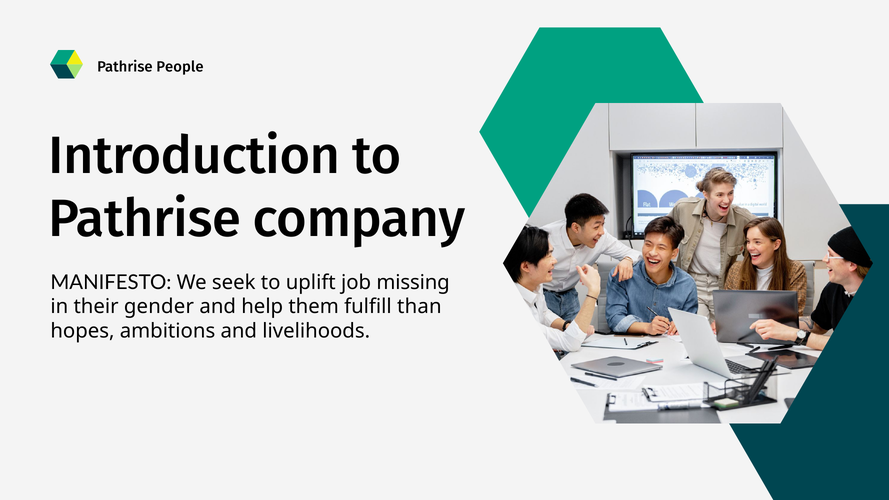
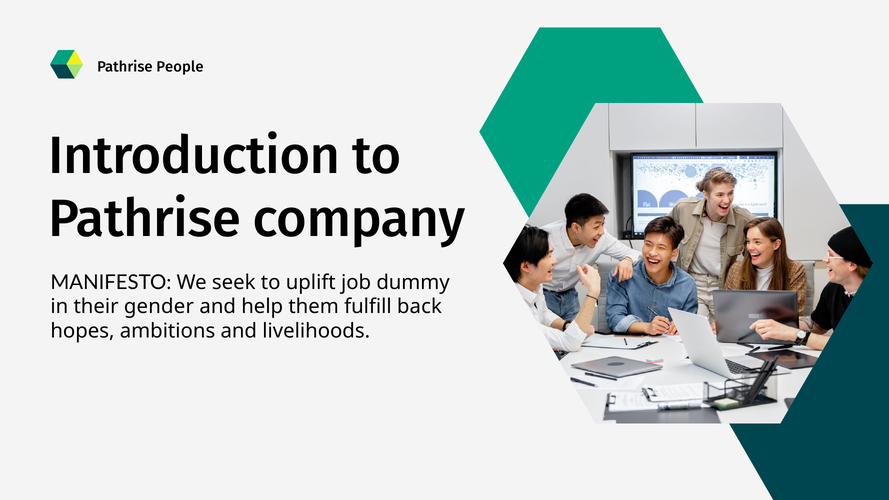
missing: missing -> dummy
than: than -> back
